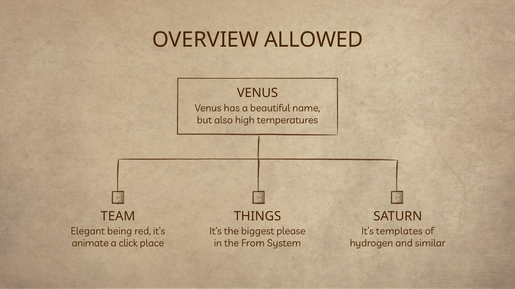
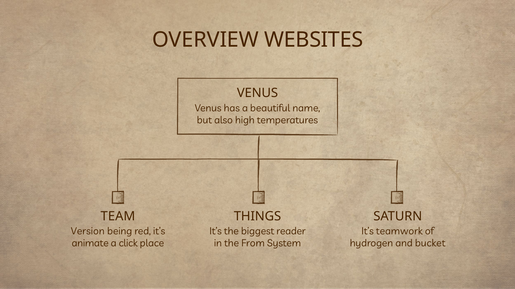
ALLOWED: ALLOWED -> WEBSITES
Elegant: Elegant -> Version
please: please -> reader
templates: templates -> teamwork
similar: similar -> bucket
